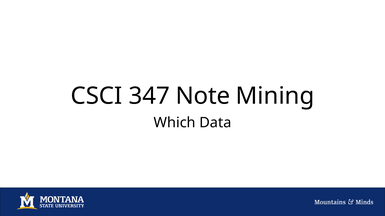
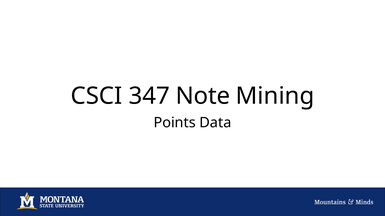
Which: Which -> Points
